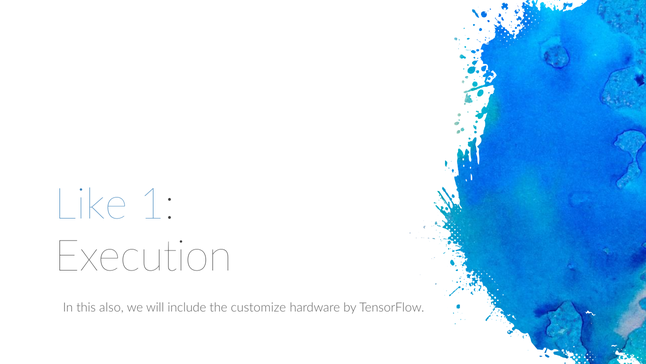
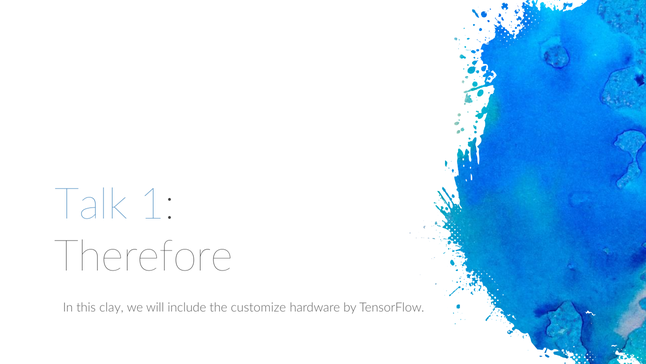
Like: Like -> Talk
Execution: Execution -> Therefore
also: also -> clay
